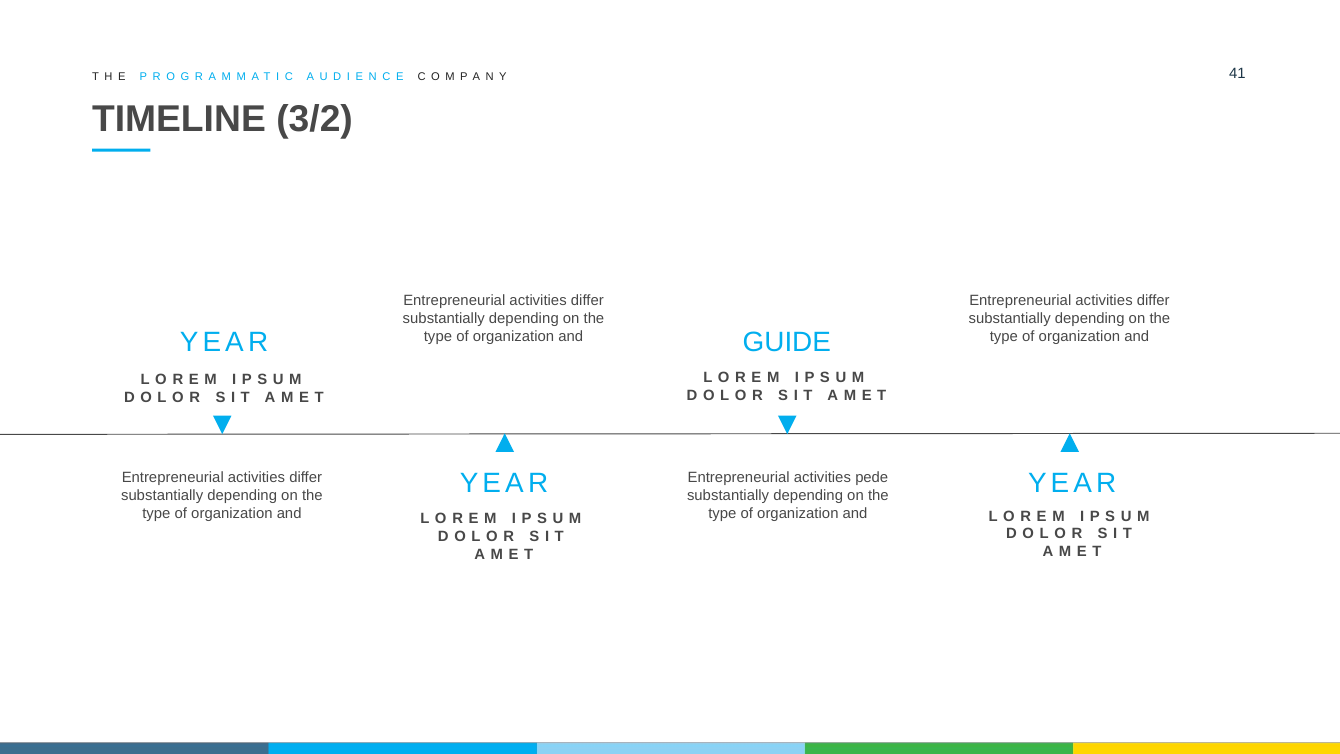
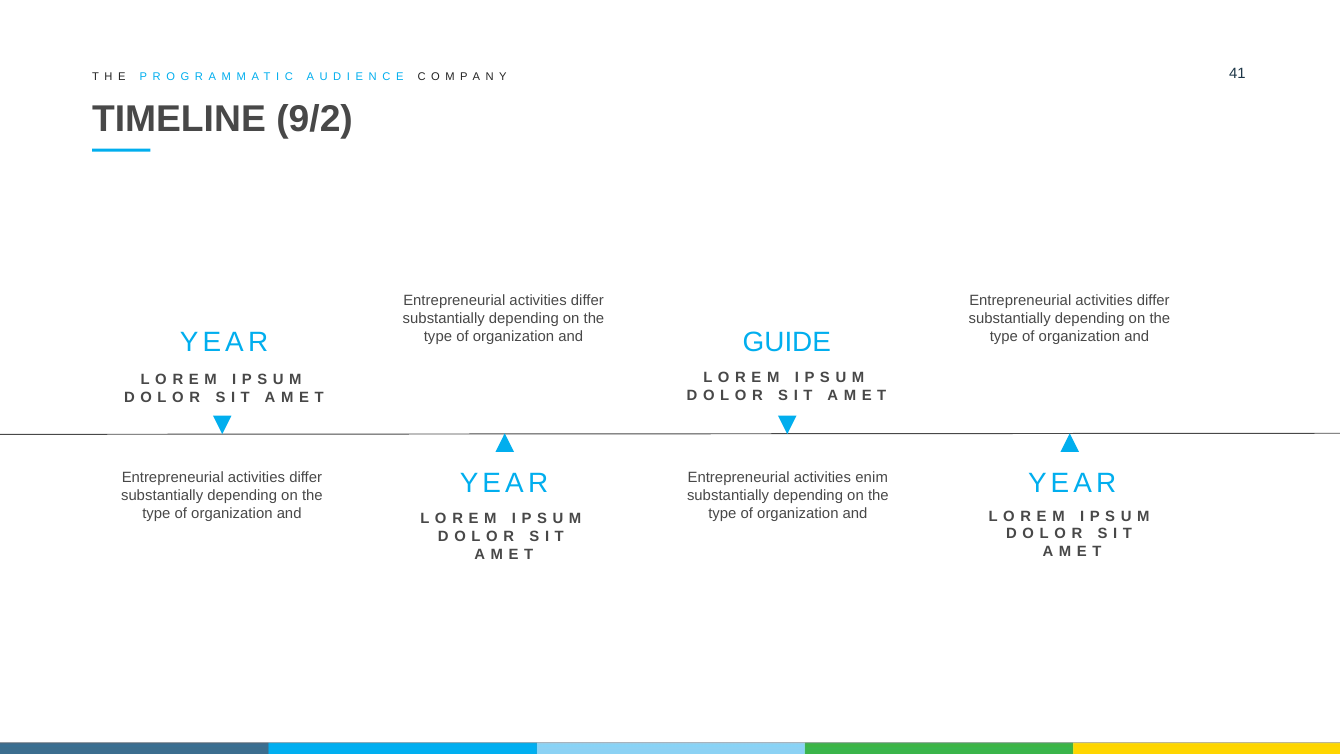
3/2: 3/2 -> 9/2
pede: pede -> enim
